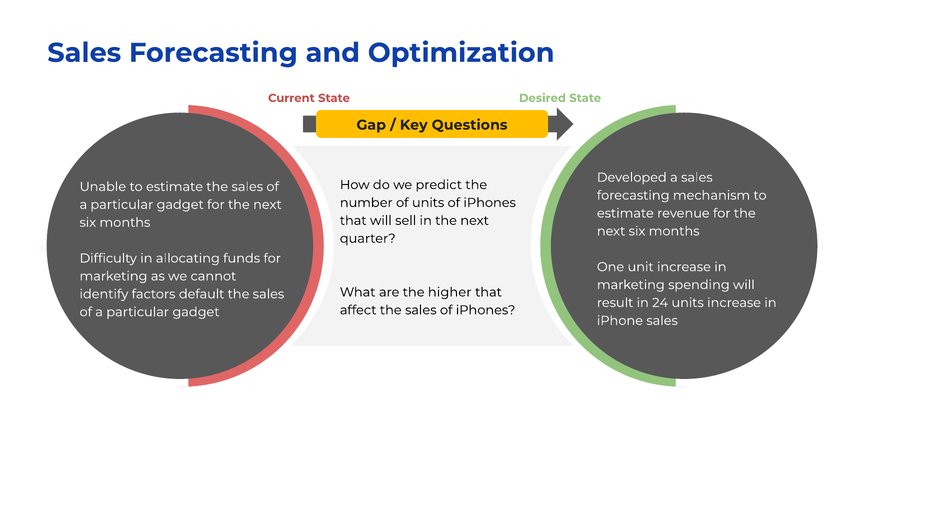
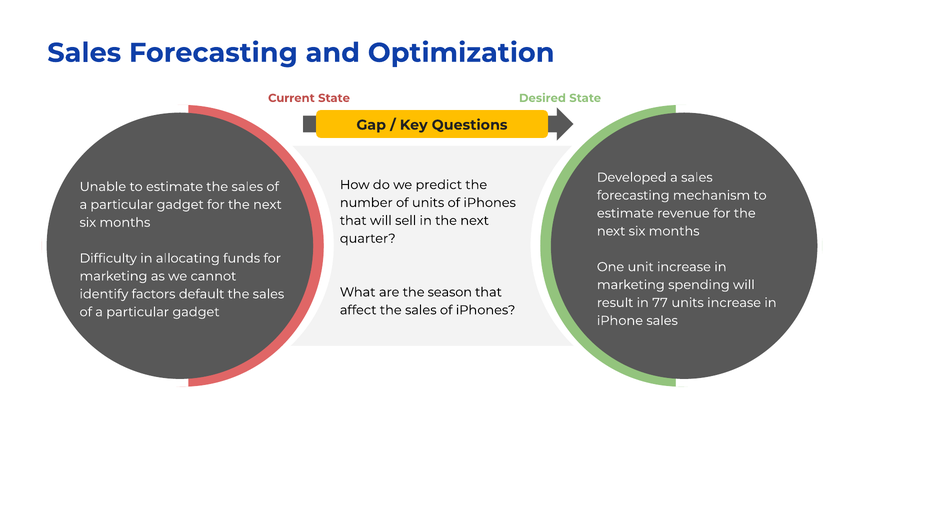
higher: higher -> season
24: 24 -> 77
